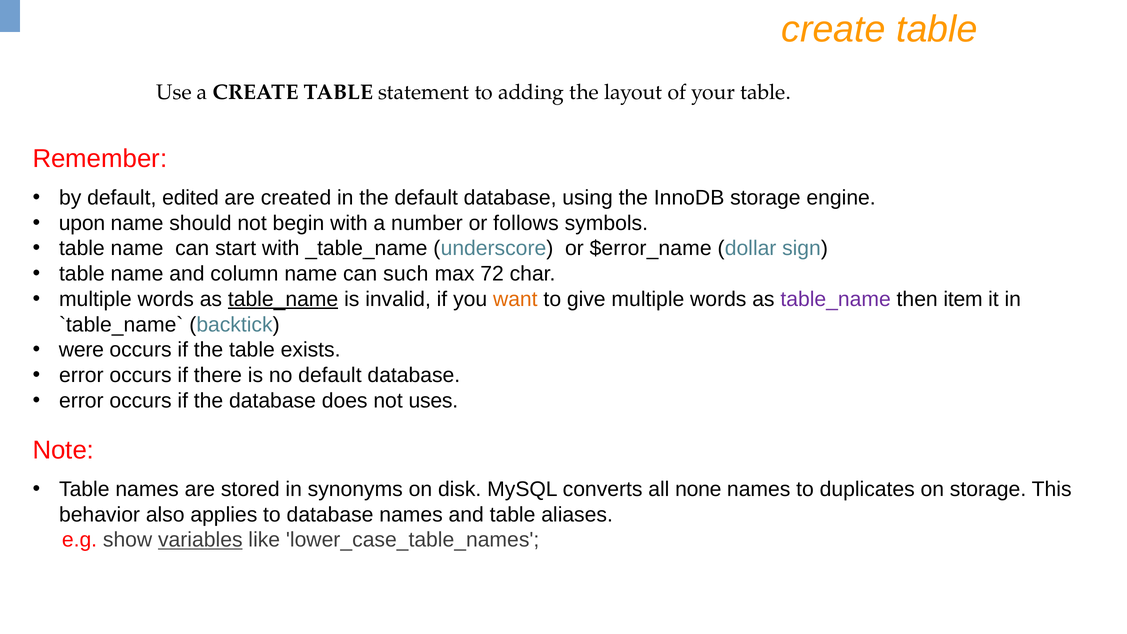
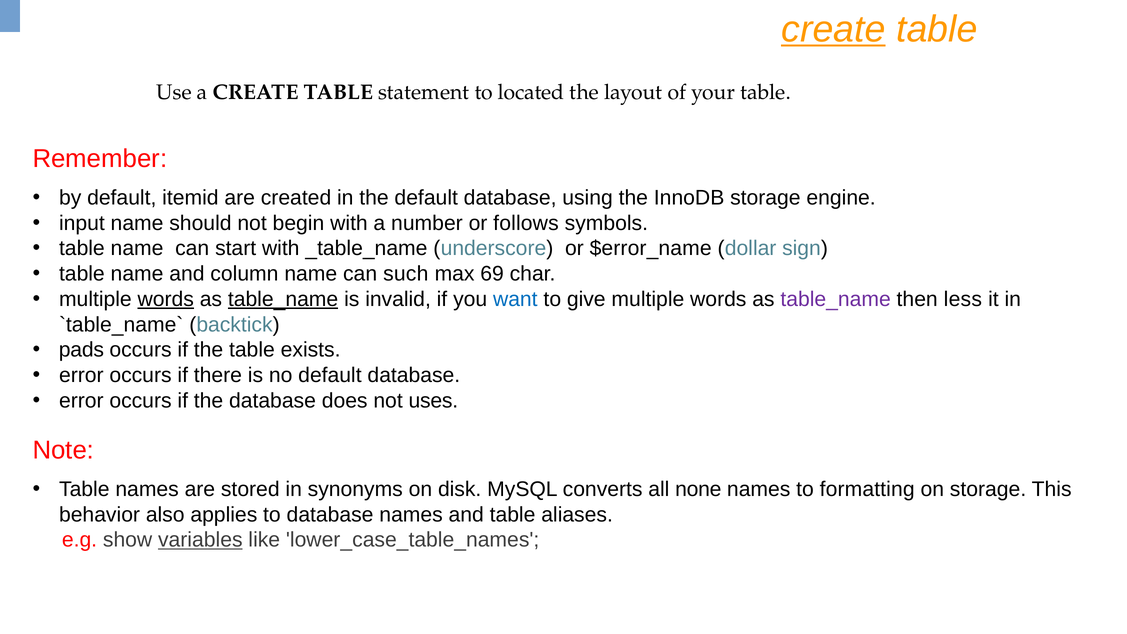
create at (833, 29) underline: none -> present
adding: adding -> located
edited: edited -> itemid
upon: upon -> input
72: 72 -> 69
words at (166, 299) underline: none -> present
want colour: orange -> blue
item: item -> less
were: were -> pads
duplicates: duplicates -> formatting
